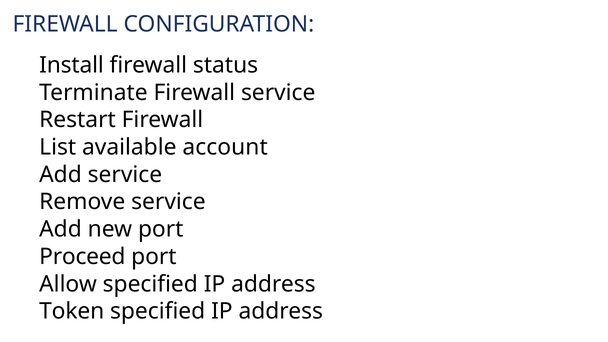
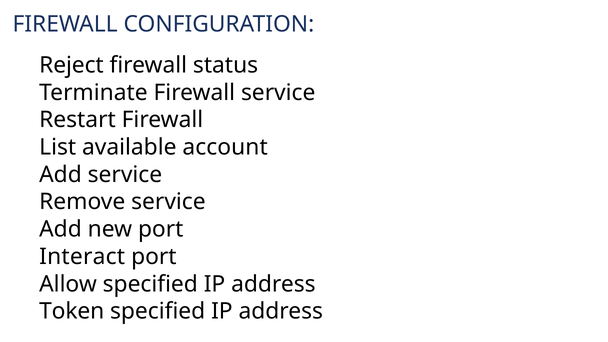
Install: Install -> Reject
Proceed: Proceed -> Interact
